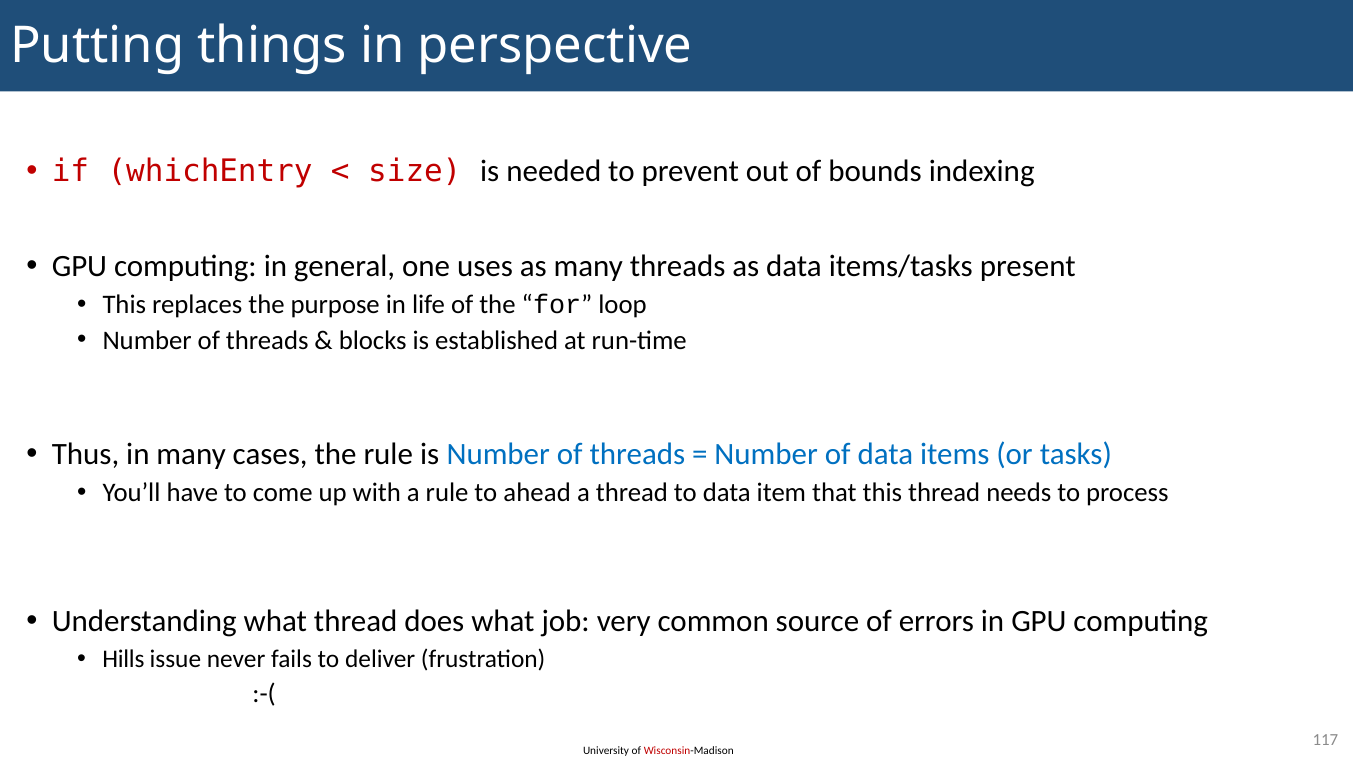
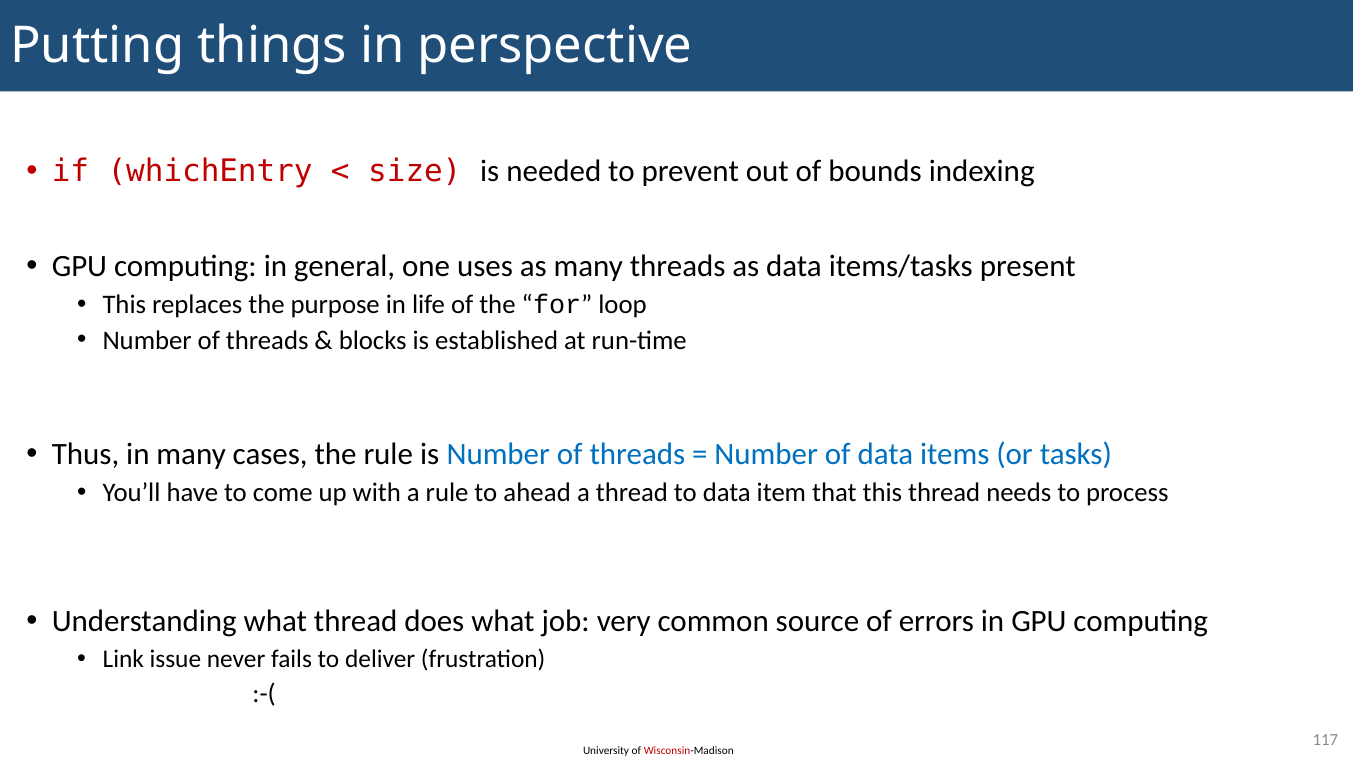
Hills: Hills -> Link
